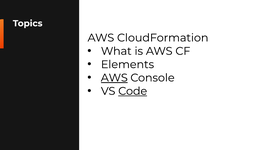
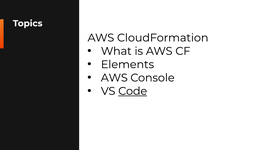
AWS at (114, 78) underline: present -> none
